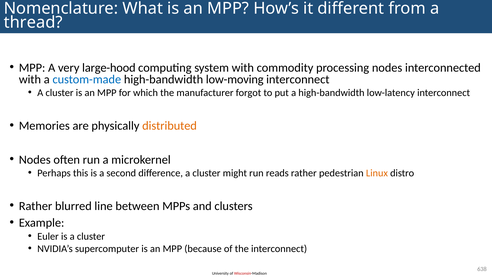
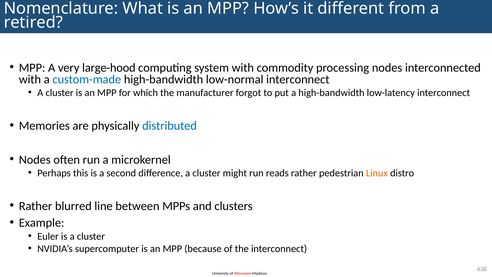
thread: thread -> retired
low-moving: low-moving -> low-normal
distributed colour: orange -> blue
